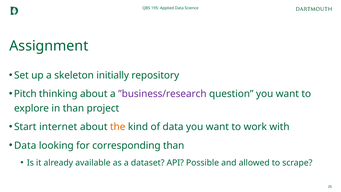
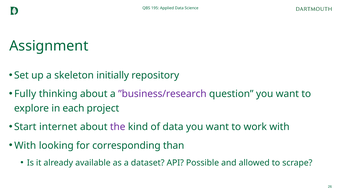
Pitch: Pitch -> Fully
in than: than -> each
the colour: orange -> purple
Data at (25, 145): Data -> With
